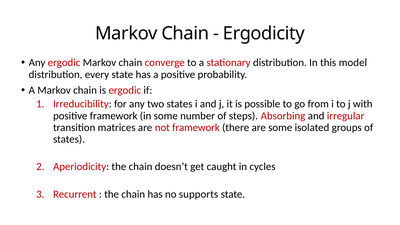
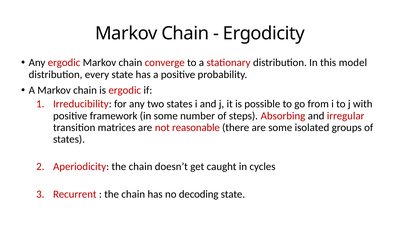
not framework: framework -> reasonable
supports: supports -> decoding
